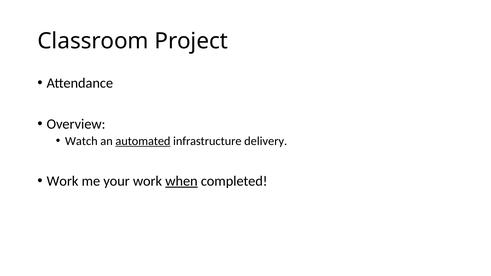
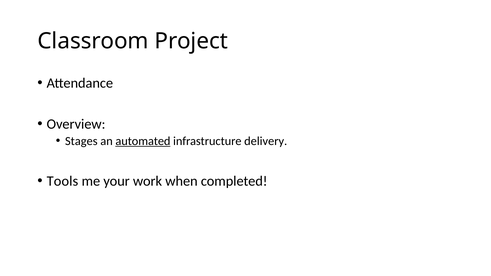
Watch: Watch -> Stages
Work at (63, 181): Work -> Tools
when underline: present -> none
